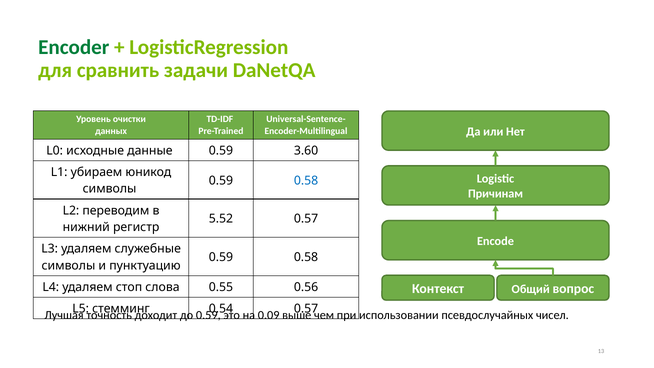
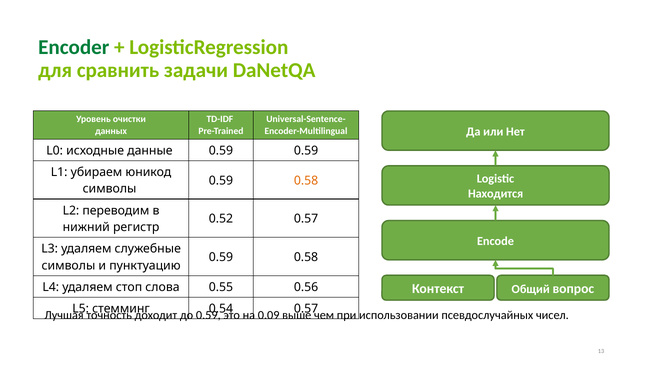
0.59 3.60: 3.60 -> 0.59
0.58 at (306, 180) colour: blue -> orange
Причинам: Причинам -> Находится
5.52: 5.52 -> 0.52
